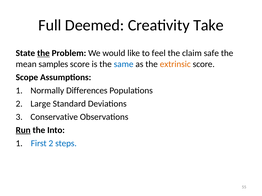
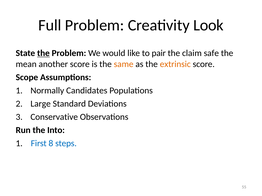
Full Deemed: Deemed -> Problem
Take: Take -> Look
feel: feel -> pair
samples: samples -> another
same colour: blue -> orange
Differences: Differences -> Candidates
Run underline: present -> none
First 2: 2 -> 8
